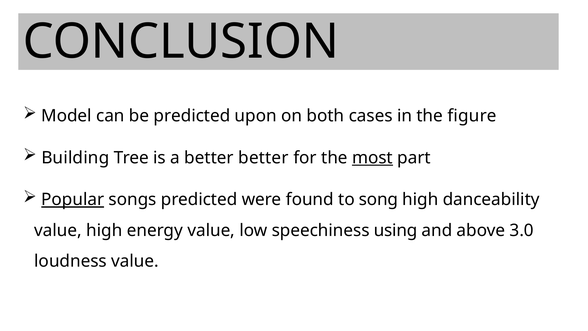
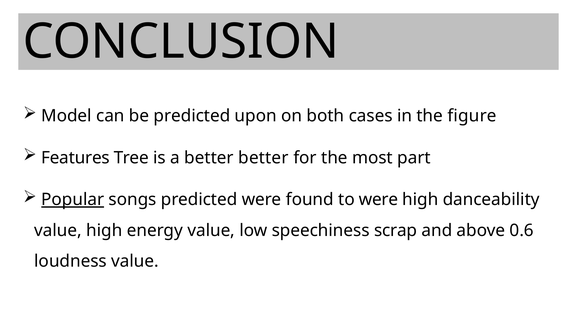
Building: Building -> Features
most underline: present -> none
to song: song -> were
using: using -> scrap
3.0: 3.0 -> 0.6
